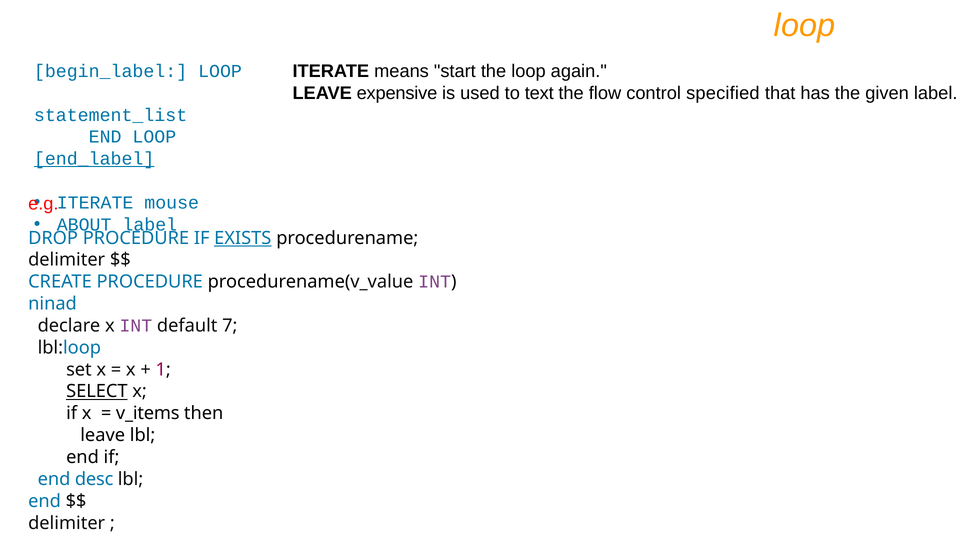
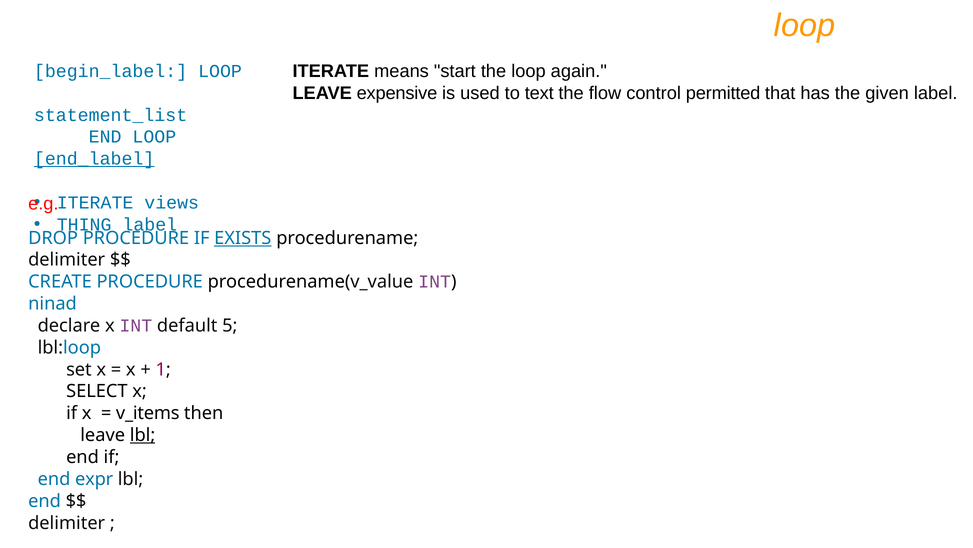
specified: specified -> permitted
mouse: mouse -> views
ABOUT: ABOUT -> THING
7: 7 -> 5
SELECT underline: present -> none
lbl at (143, 435) underline: none -> present
desc: desc -> expr
